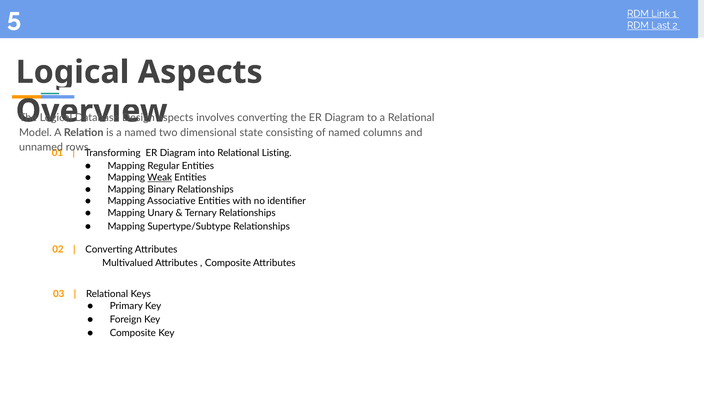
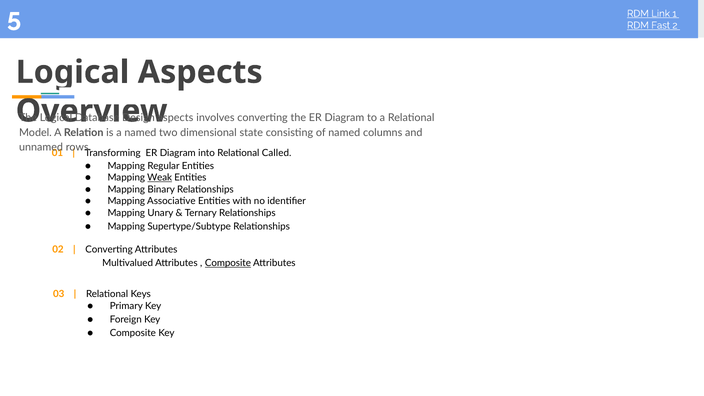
Last: Last -> Fast
Listing: Listing -> Called
Composite at (228, 263) underline: none -> present
